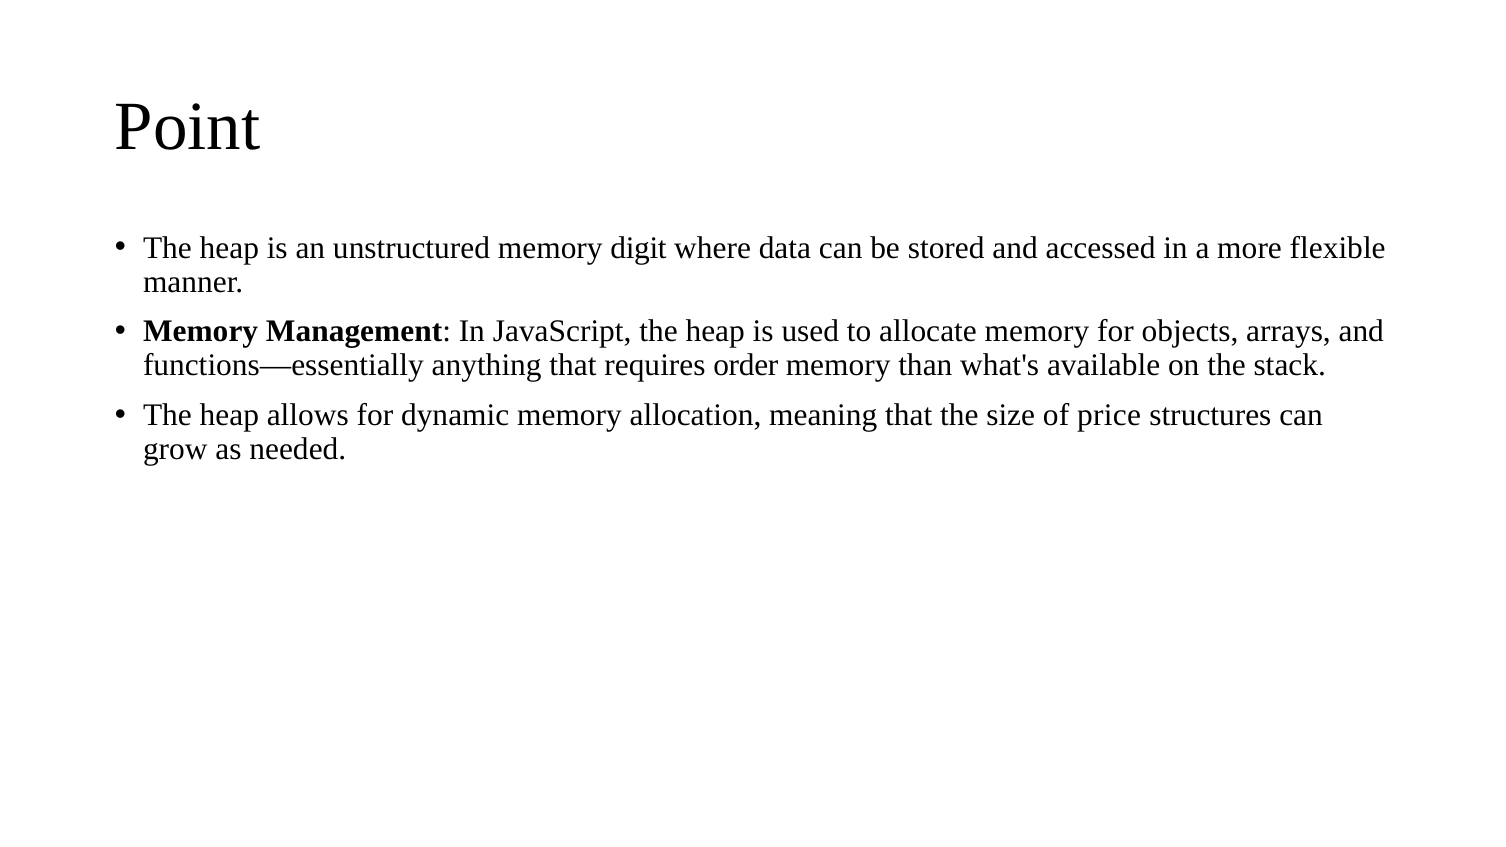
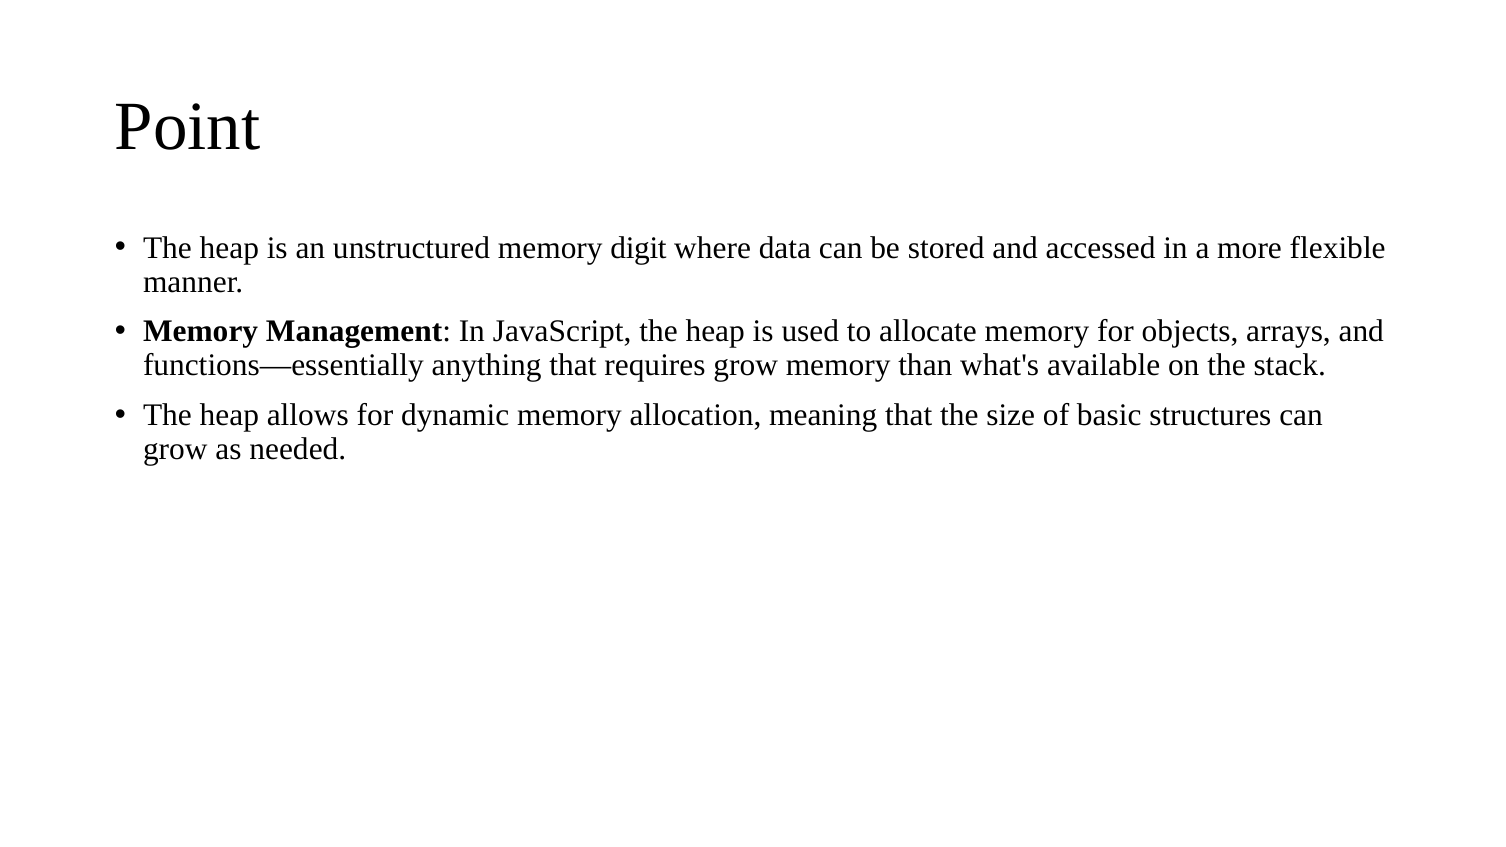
requires order: order -> grow
price: price -> basic
